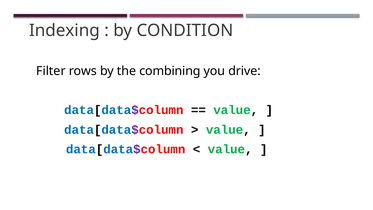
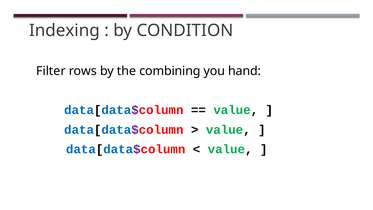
drive: drive -> hand
